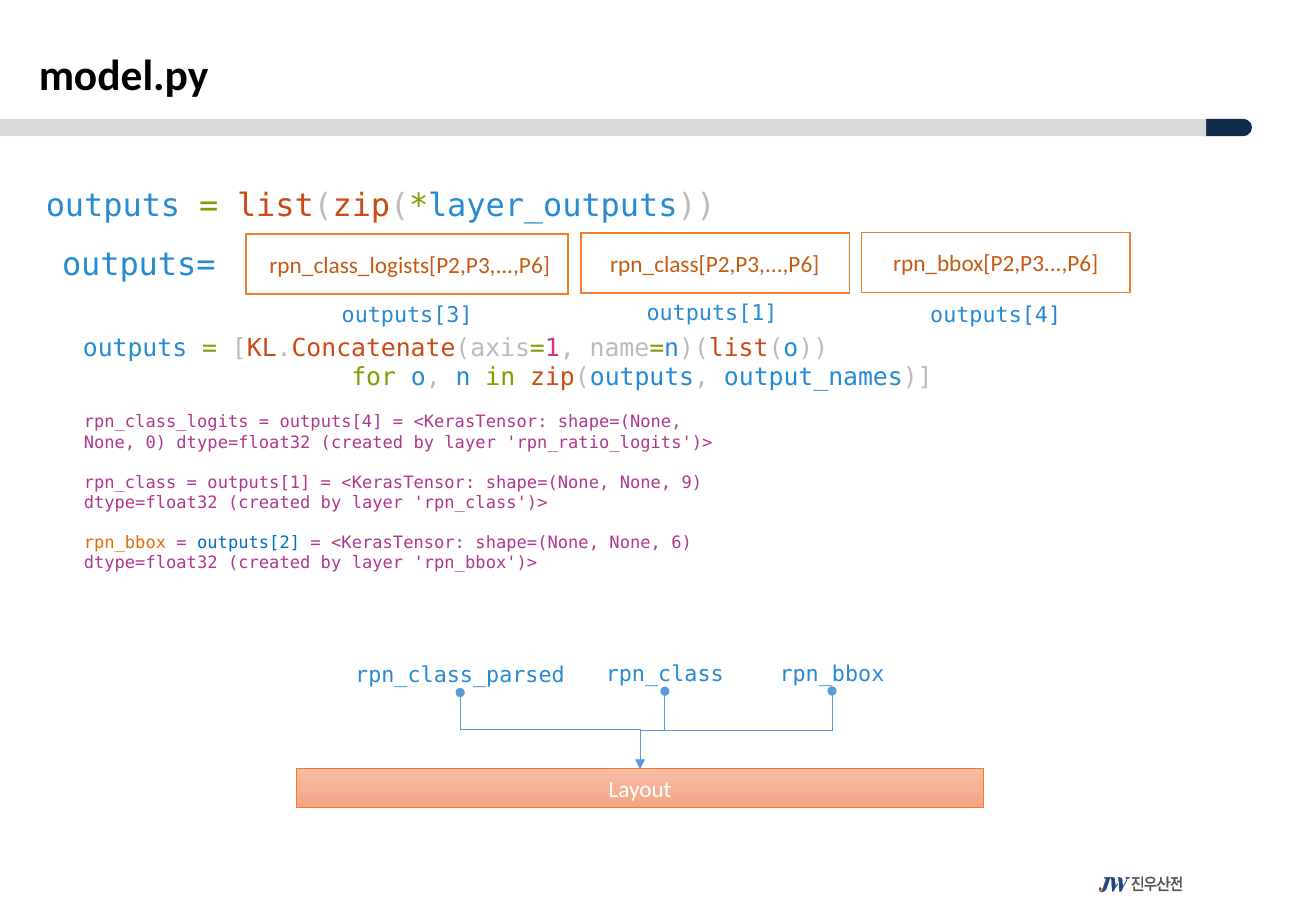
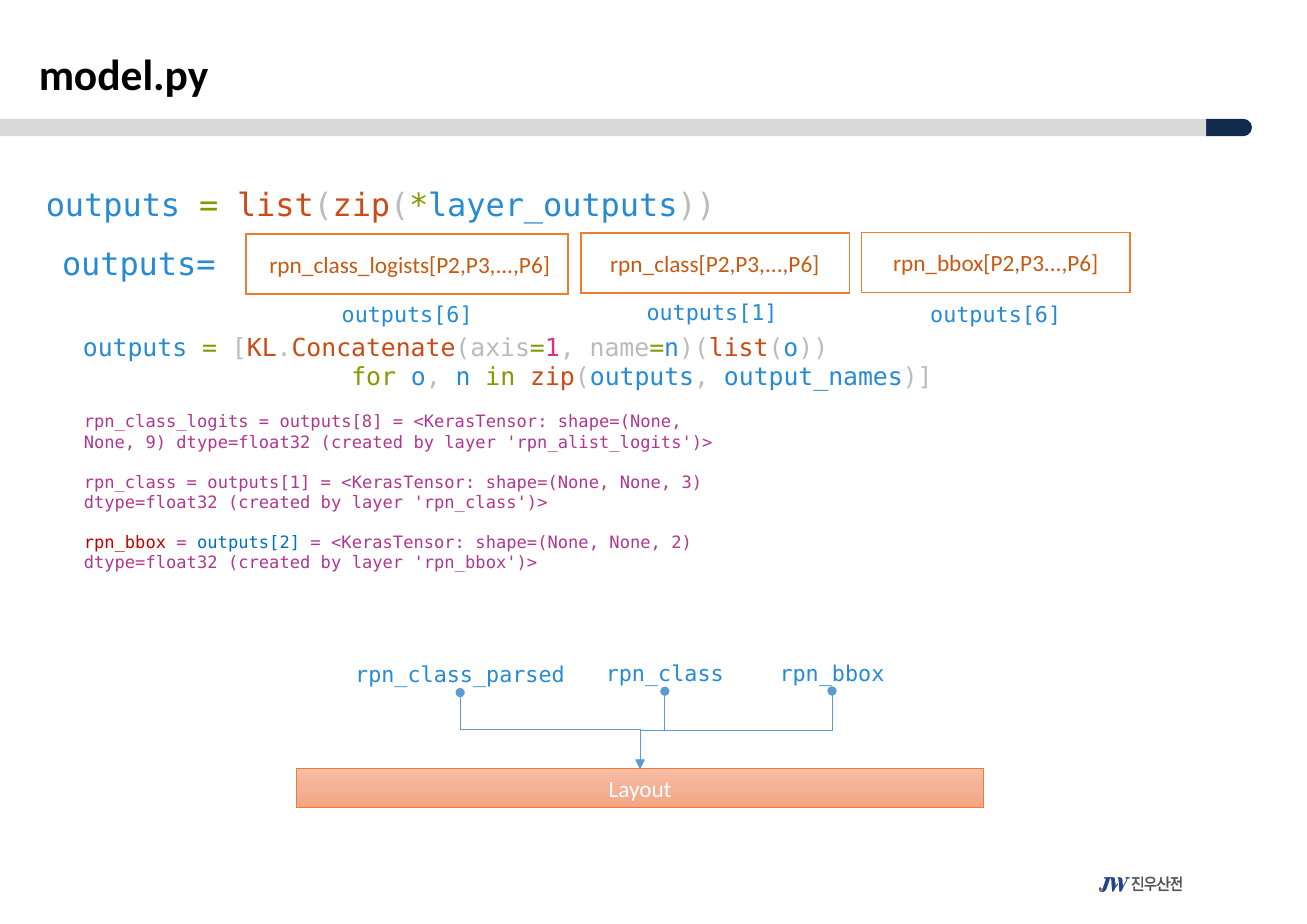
outputs[3 at (407, 315): outputs[3 -> outputs[6
outputs[1 outputs[4: outputs[4 -> outputs[6
outputs[4 at (331, 422): outputs[4 -> outputs[8
0: 0 -> 9
rpn_ratio_logits')>: rpn_ratio_logits')> -> rpn_alist_logits')>
9: 9 -> 3
rpn_bbox at (125, 543) colour: orange -> red
6: 6 -> 2
